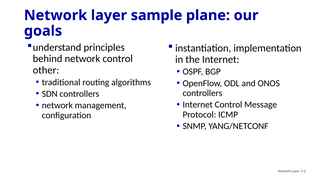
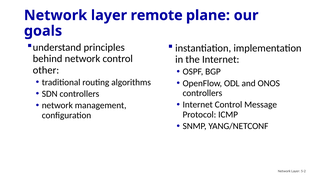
sample: sample -> remote
